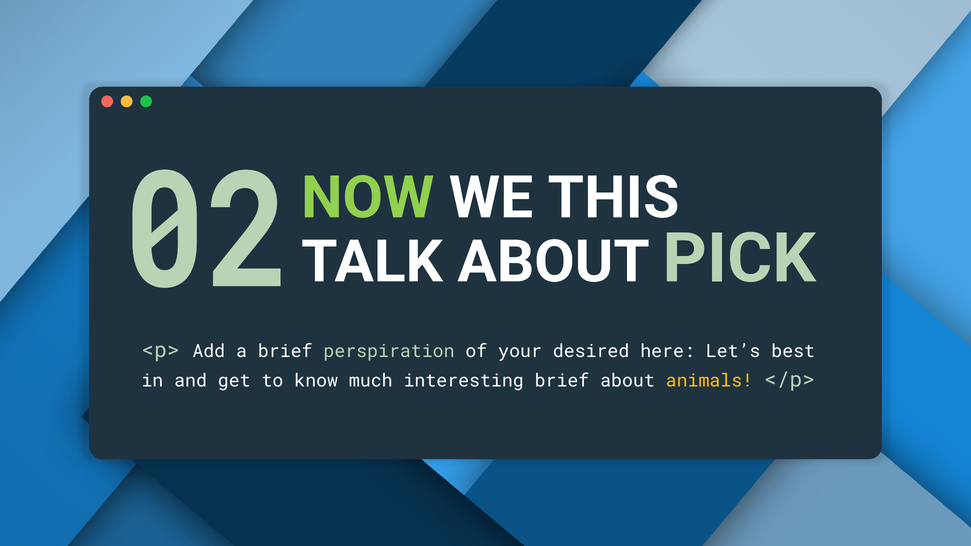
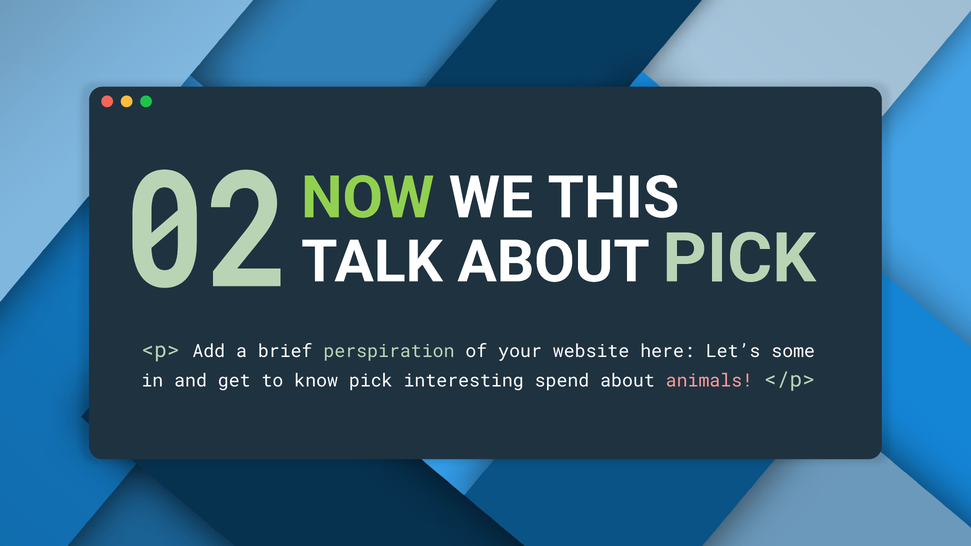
desired: desired -> website
best: best -> some
know much: much -> pick
interesting brief: brief -> spend
animals colour: yellow -> pink
